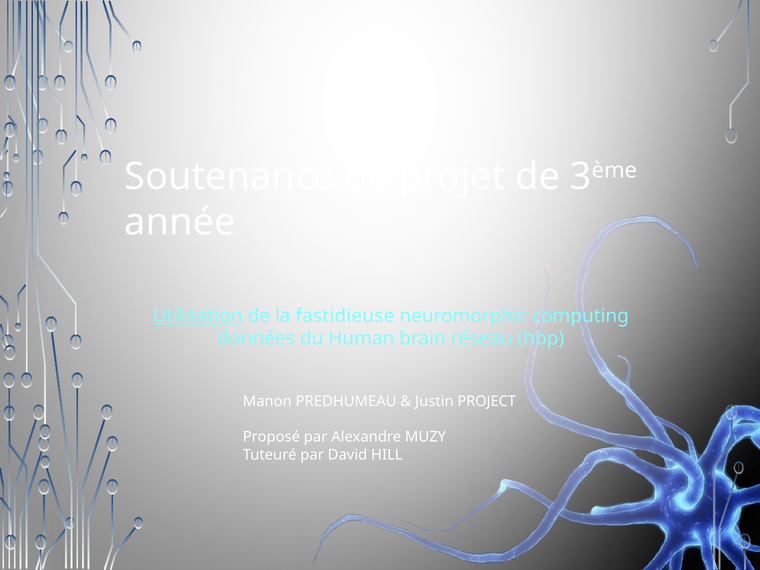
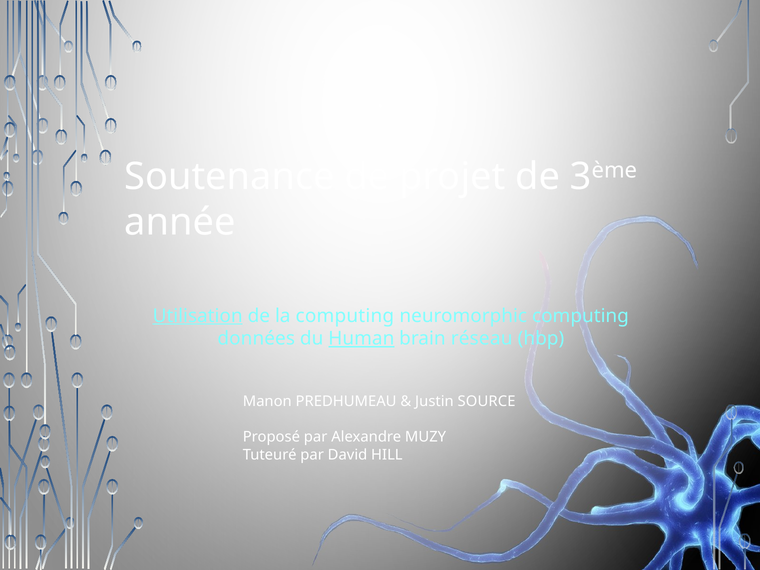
la fastidieuse: fastidieuse -> computing
Human underline: none -> present
PROJECT: PROJECT -> SOURCE
